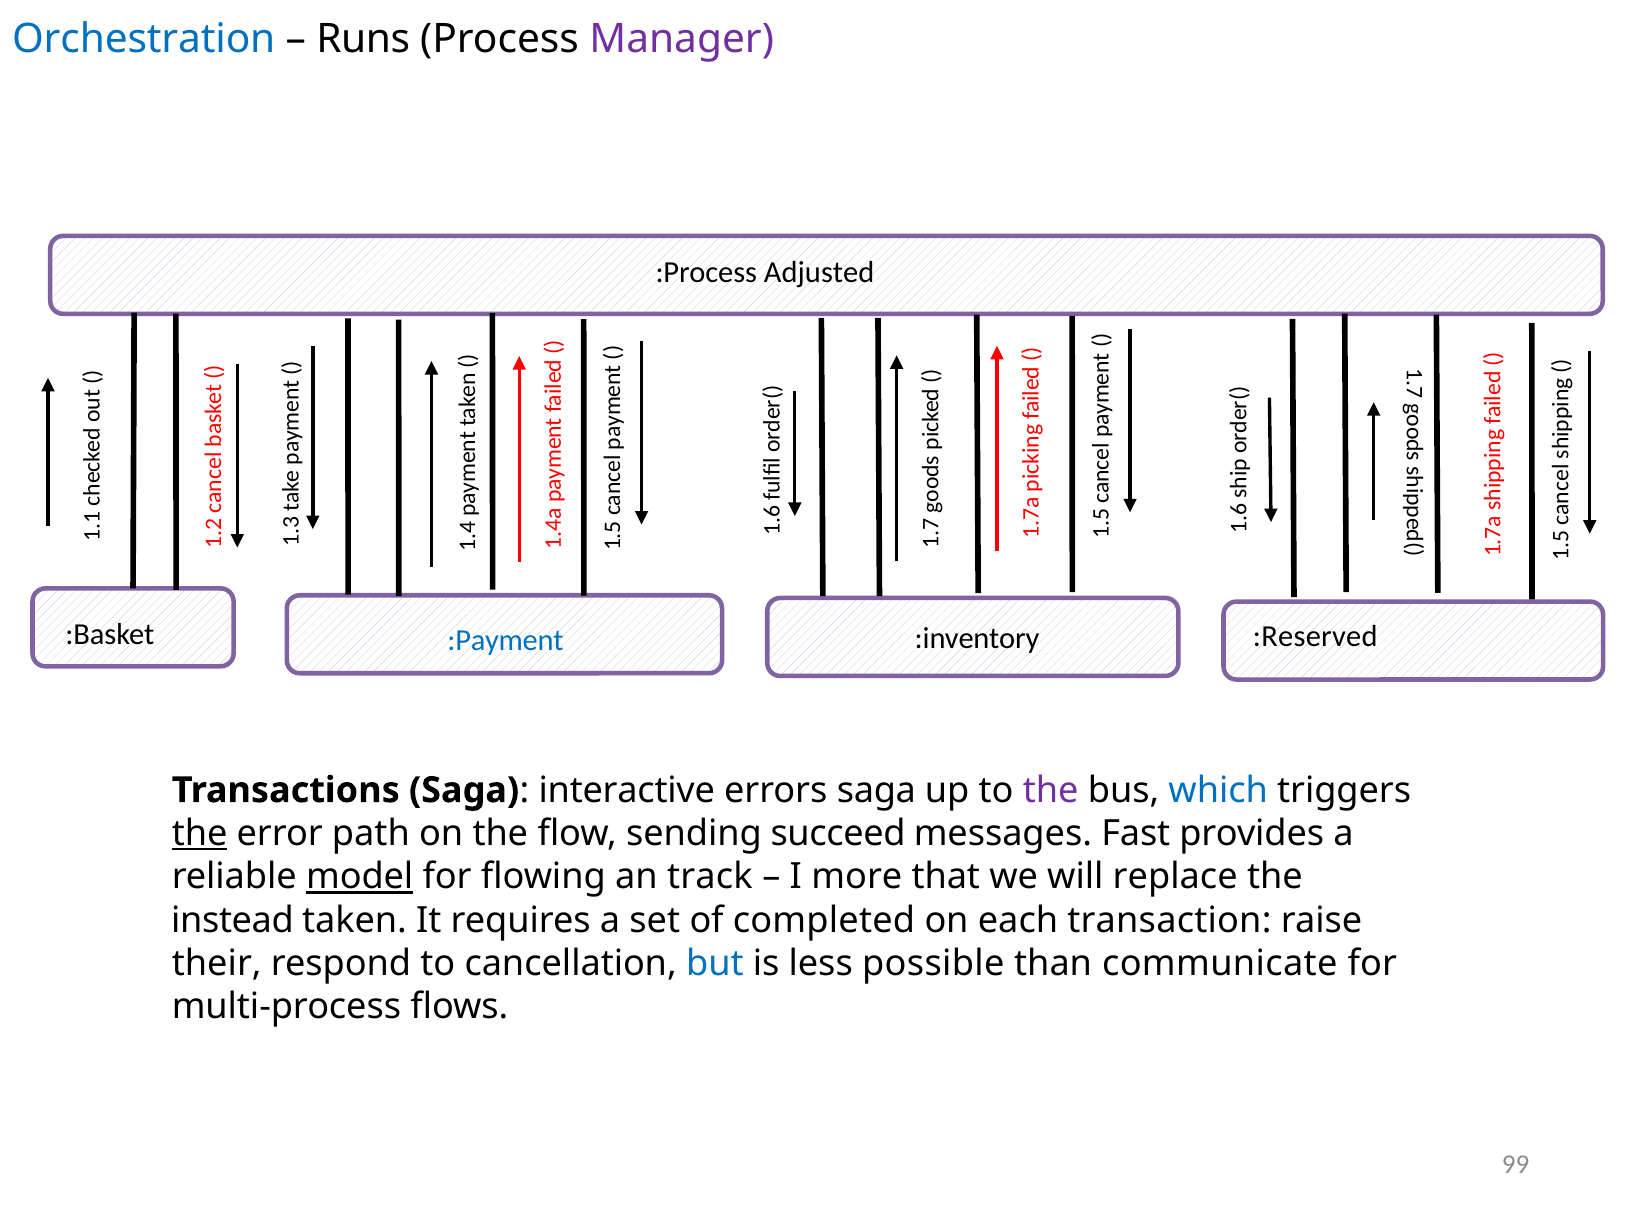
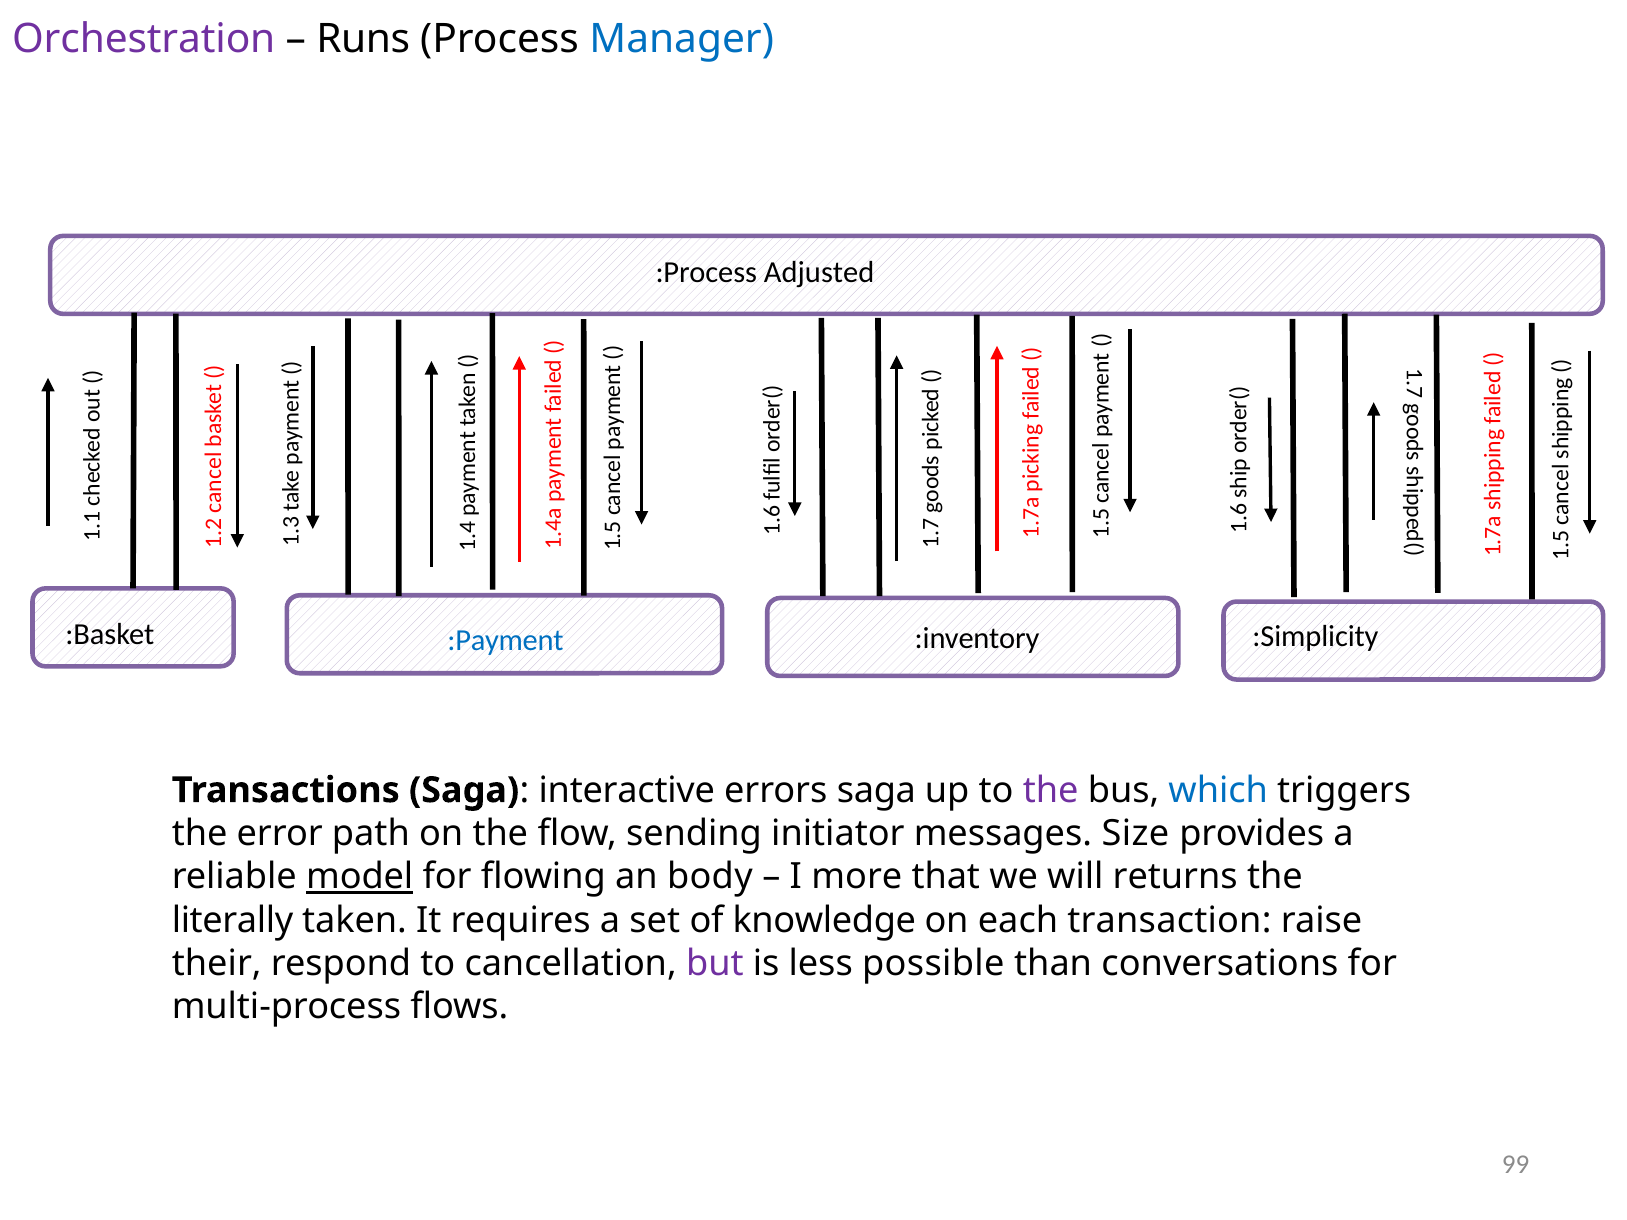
Orchestration colour: blue -> purple
Manager colour: purple -> blue
:Reserved: :Reserved -> :Simplicity
the at (200, 834) underline: present -> none
succeed: succeed -> initiator
Fast: Fast -> Size
track: track -> body
replace: replace -> returns
instead: instead -> literally
completed: completed -> knowledge
but colour: blue -> purple
communicate: communicate -> conversations
